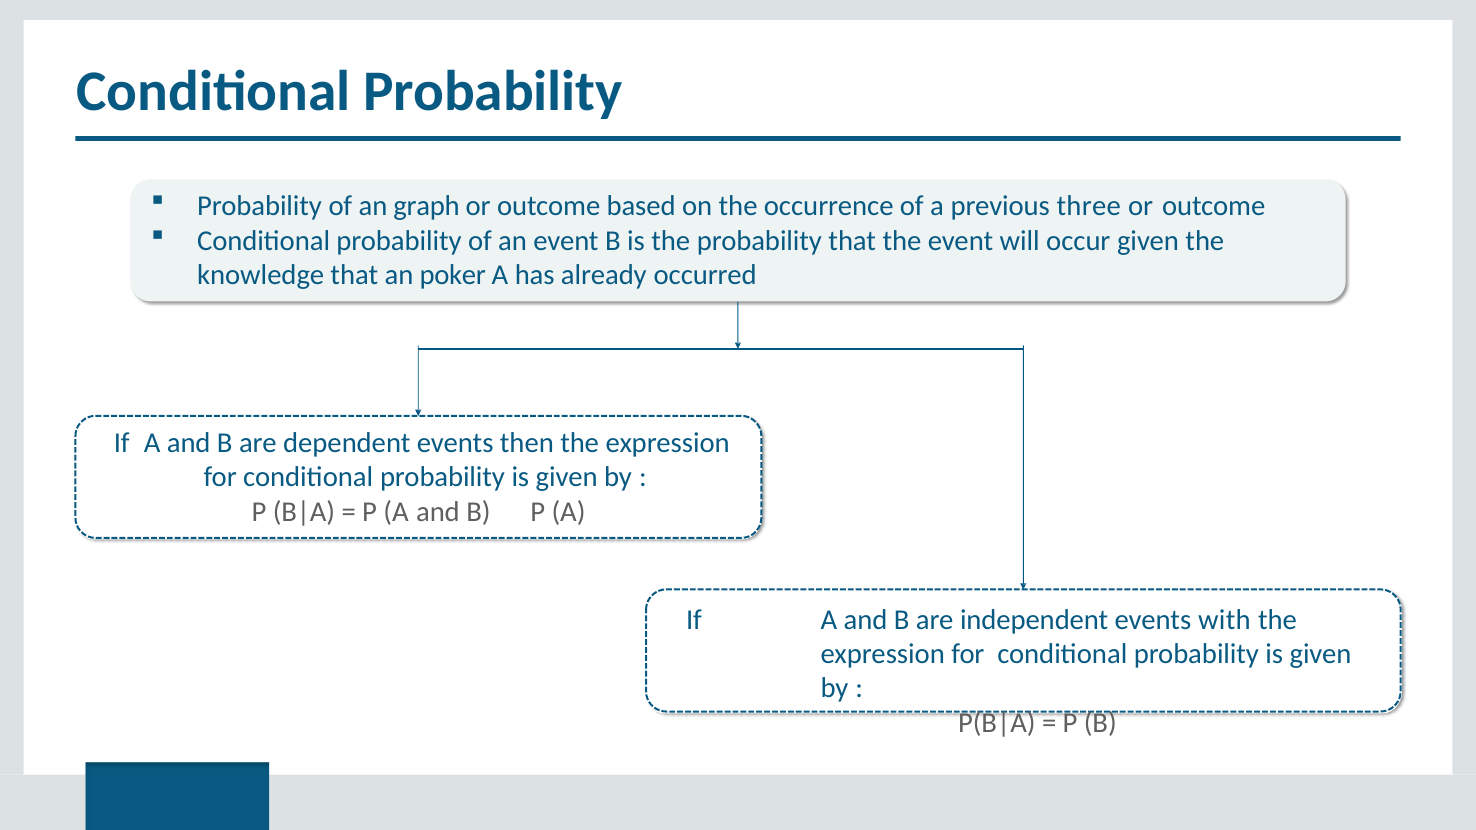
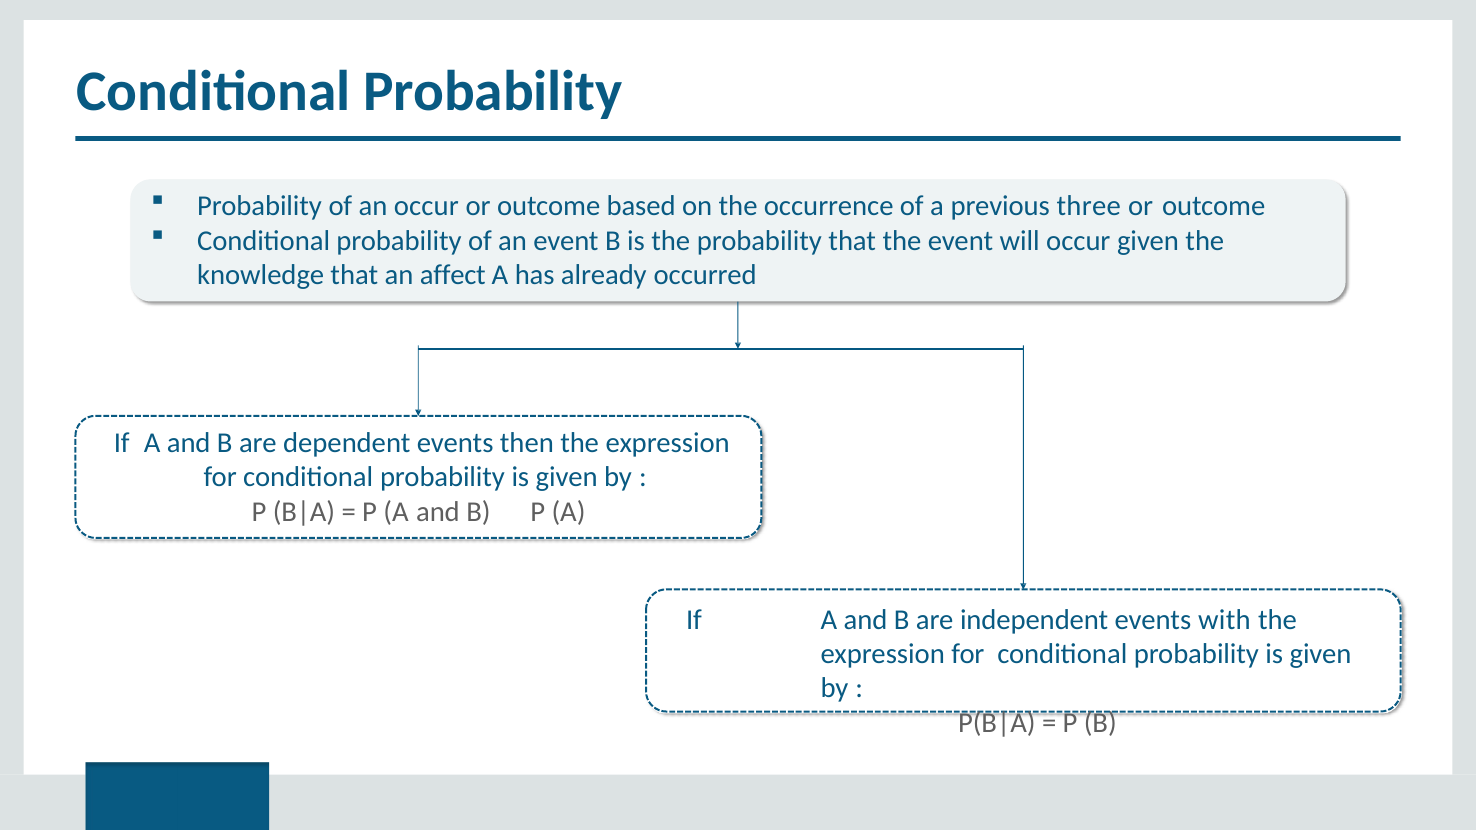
an graph: graph -> occur
poker: poker -> affect
